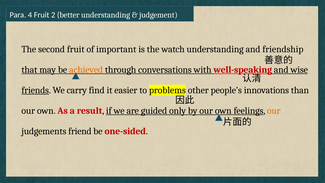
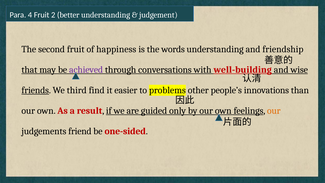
important: important -> happiness
watch: watch -> words
achieved colour: orange -> purple
well-speaking: well-speaking -> well-building
carry: carry -> third
